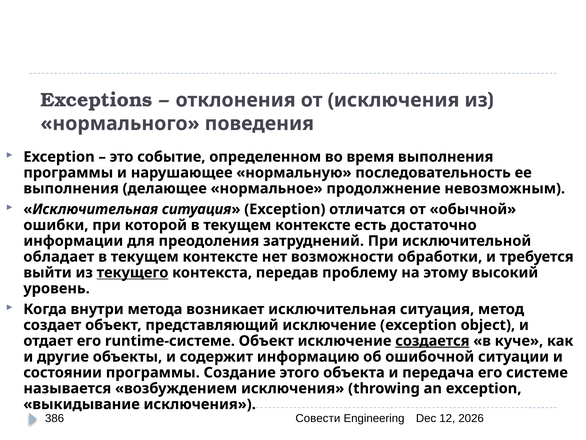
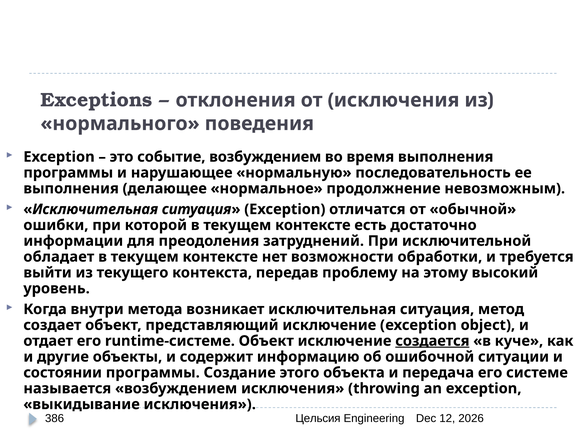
событие определенном: определенном -> возбуждением
текущего underline: present -> none
Совести: Совести -> Цельсия
